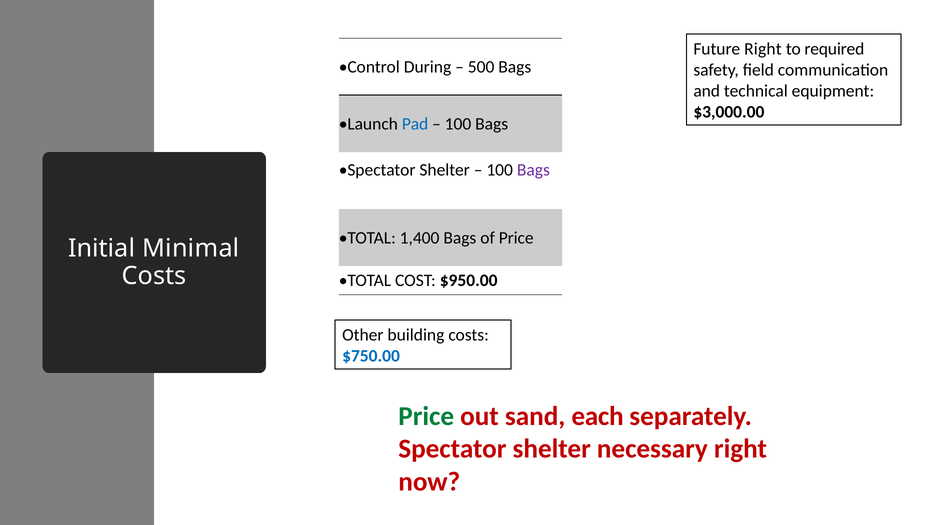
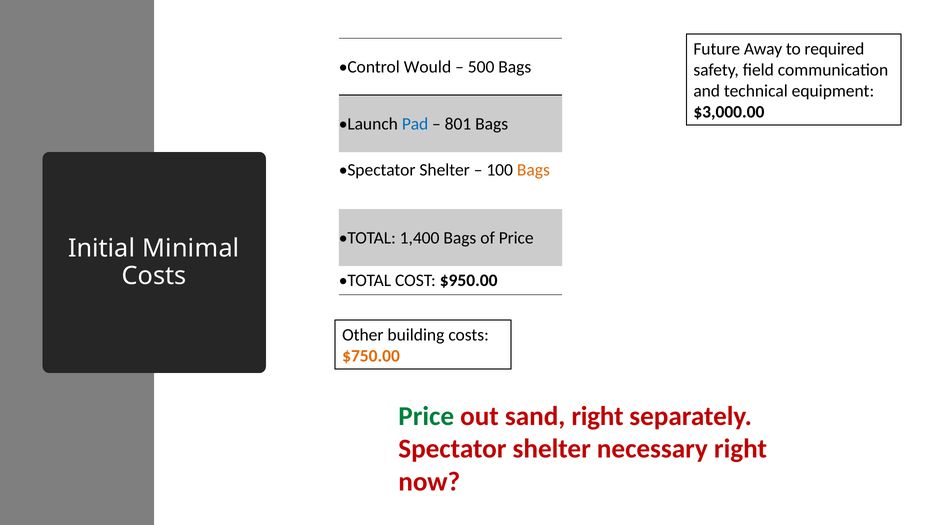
Future Right: Right -> Away
During: During -> Would
100 at (458, 124): 100 -> 801
Bags at (533, 170) colour: purple -> orange
$750.00 colour: blue -> orange
sand each: each -> right
